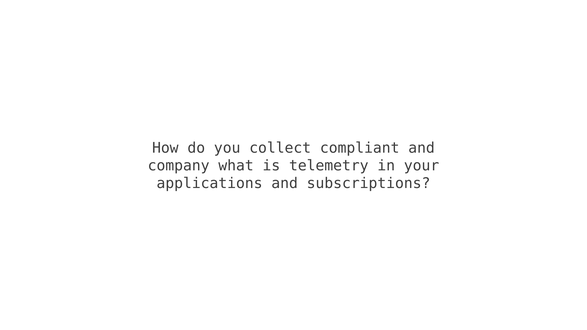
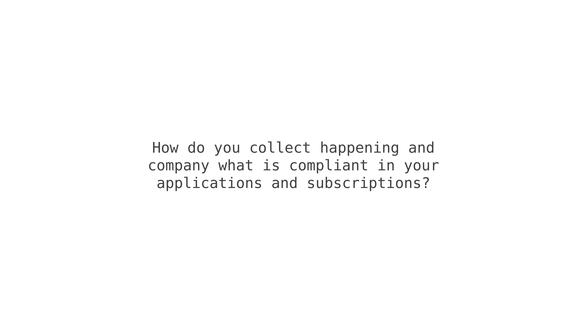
compliant: compliant -> happening
telemetry: telemetry -> compliant
